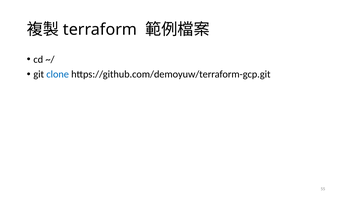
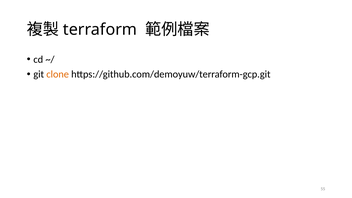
clone colour: blue -> orange
